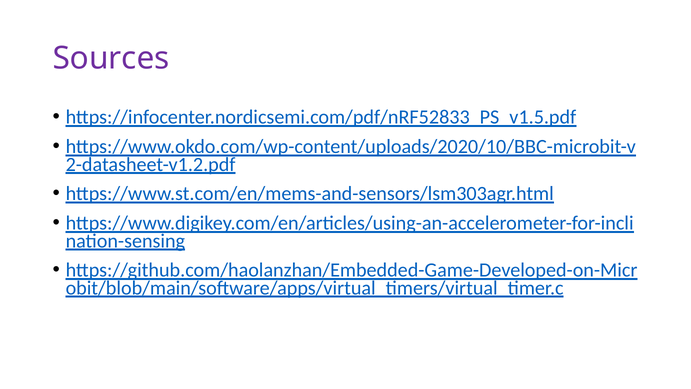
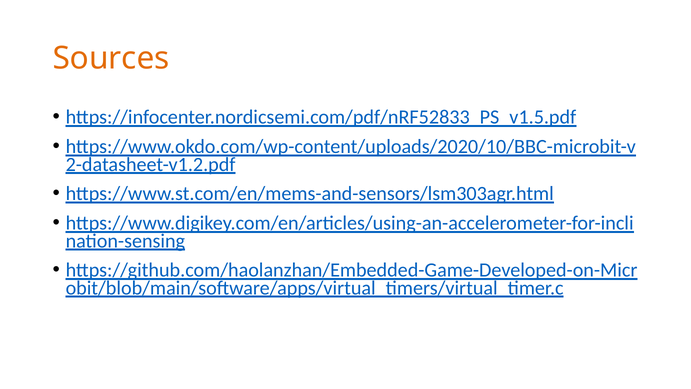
Sources colour: purple -> orange
